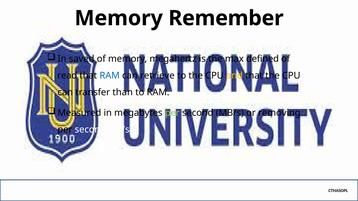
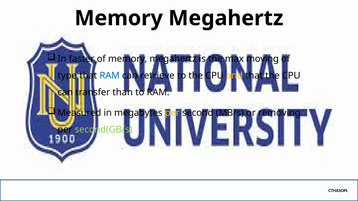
Remember at (226, 18): Remember -> Megahertz
saved: saved -> faster
defined: defined -> moving
read: read -> type
per at (172, 113) colour: light green -> yellow
second(GB/s colour: white -> light green
